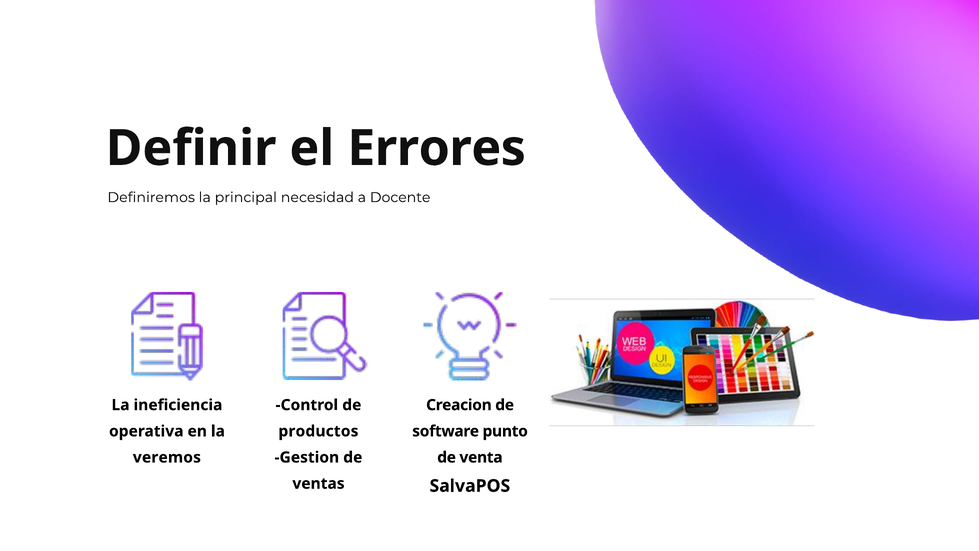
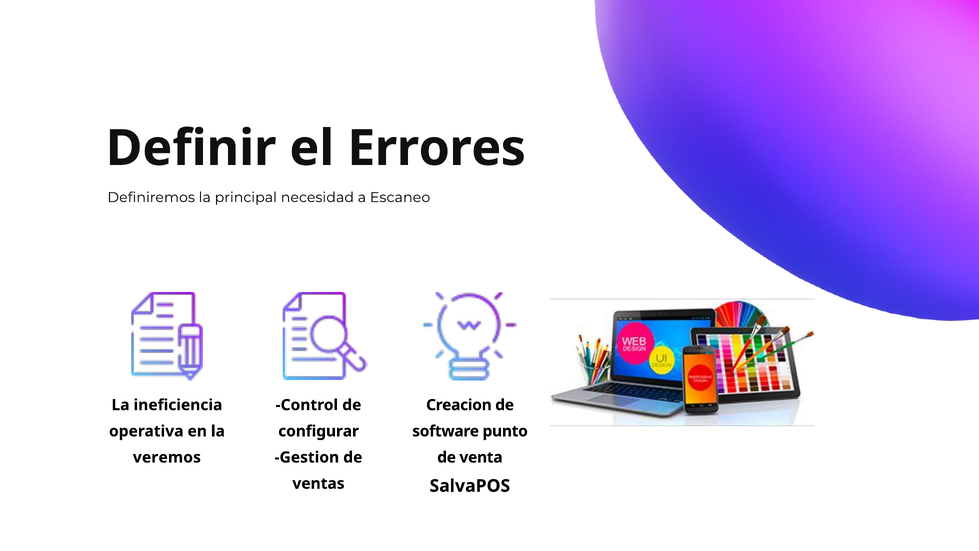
Docente: Docente -> Escaneo
productos: productos -> configurar
